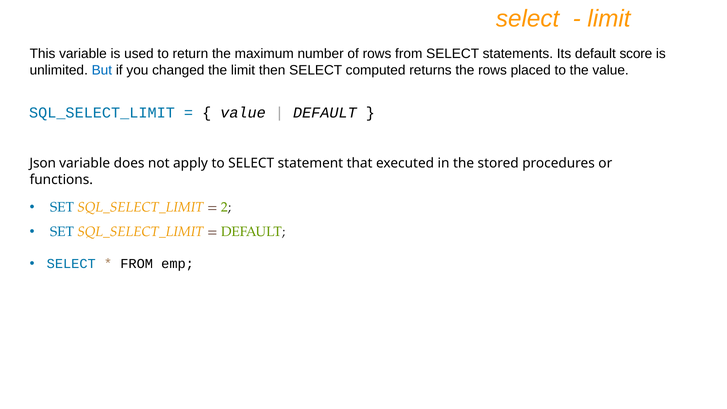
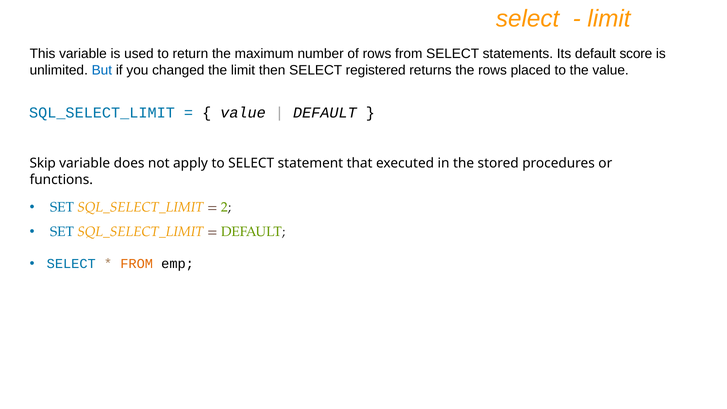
computed: computed -> registered
Json: Json -> Skip
FROM at (137, 264) colour: black -> orange
